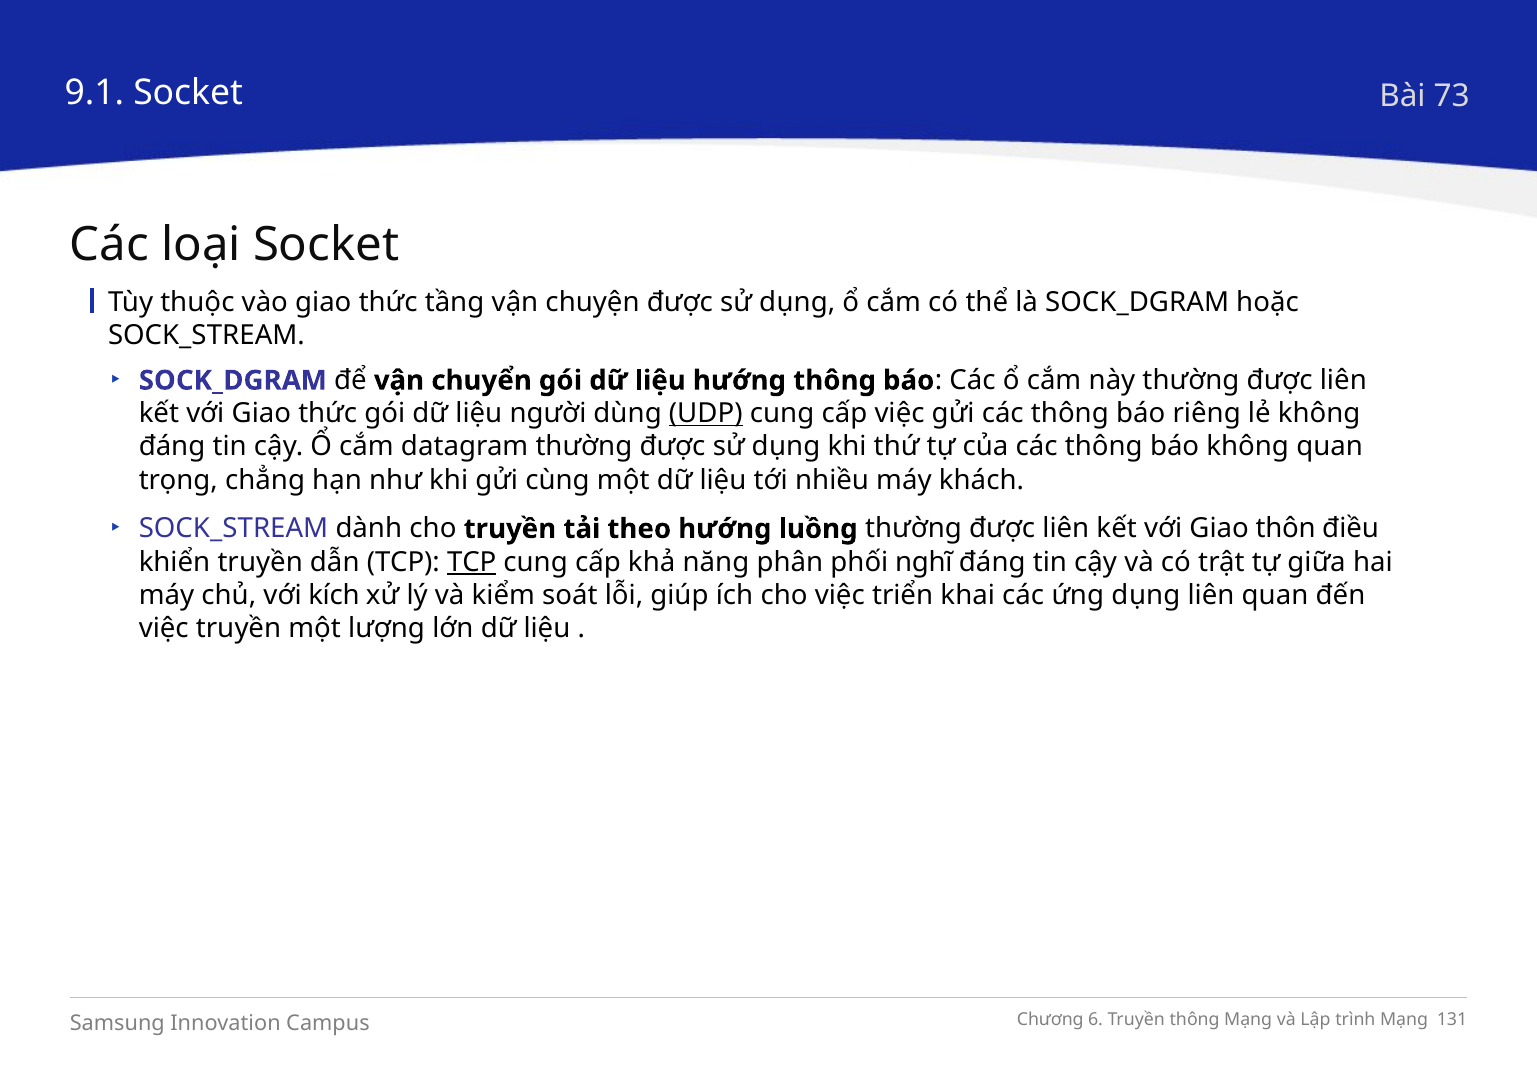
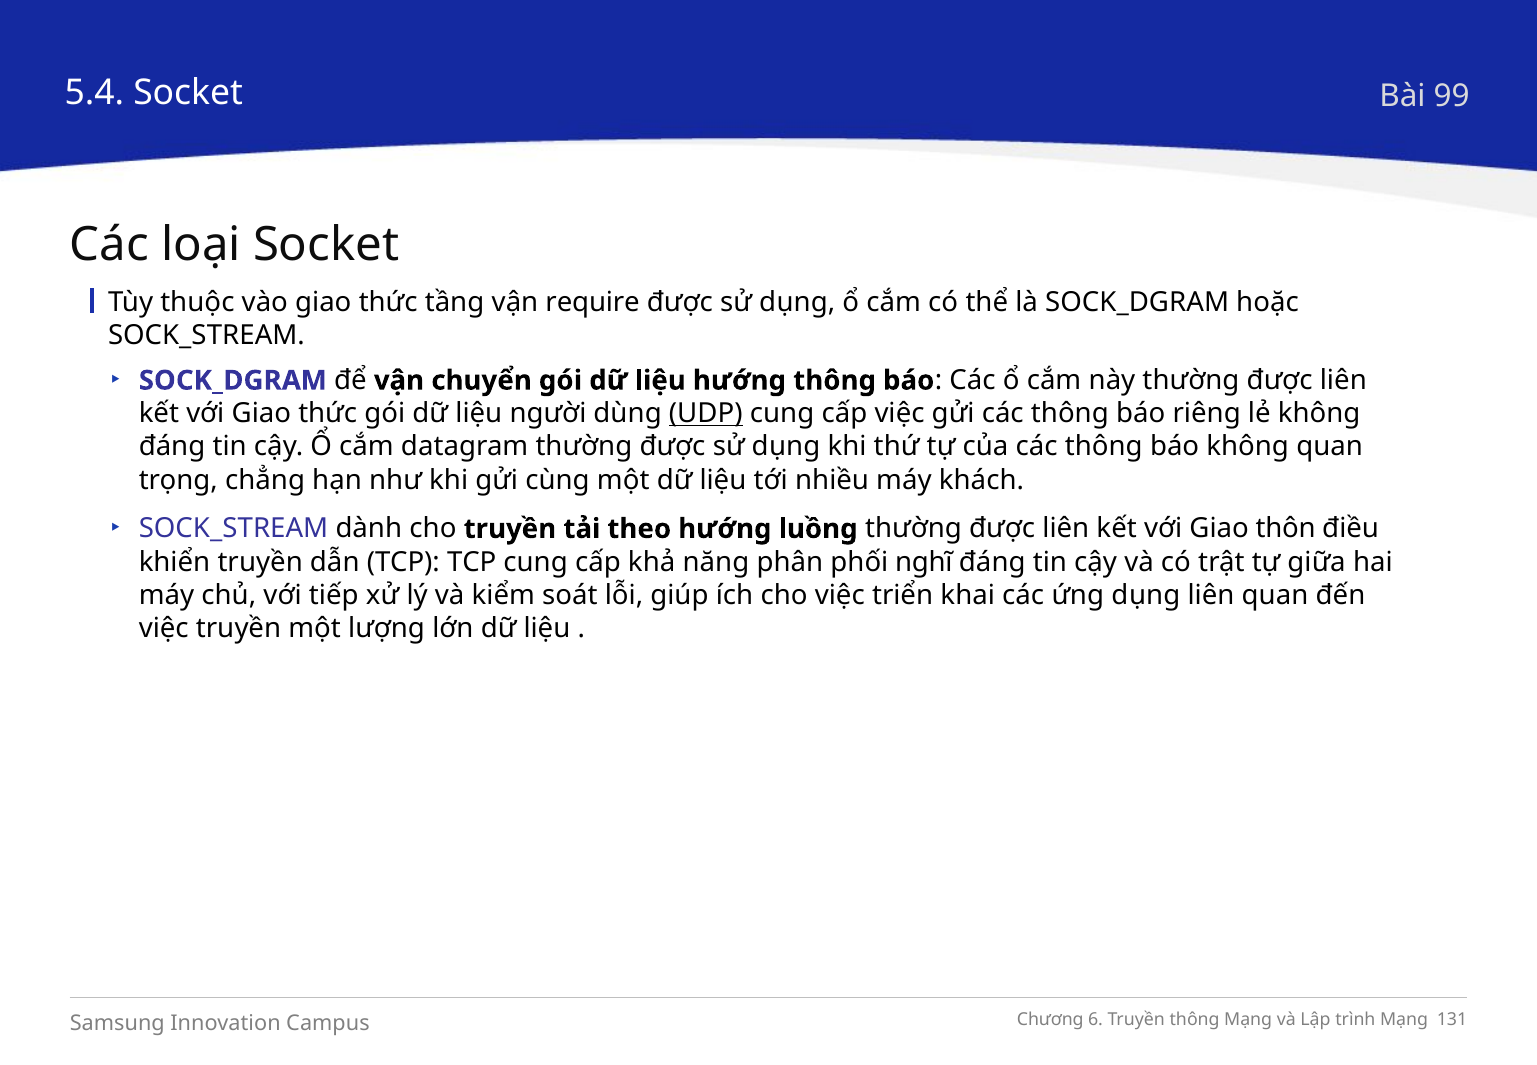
9.1: 9.1 -> 5.4
73: 73 -> 99
chuyện: chuyện -> require
TCP at (472, 562) underline: present -> none
kích: kích -> tiếp
